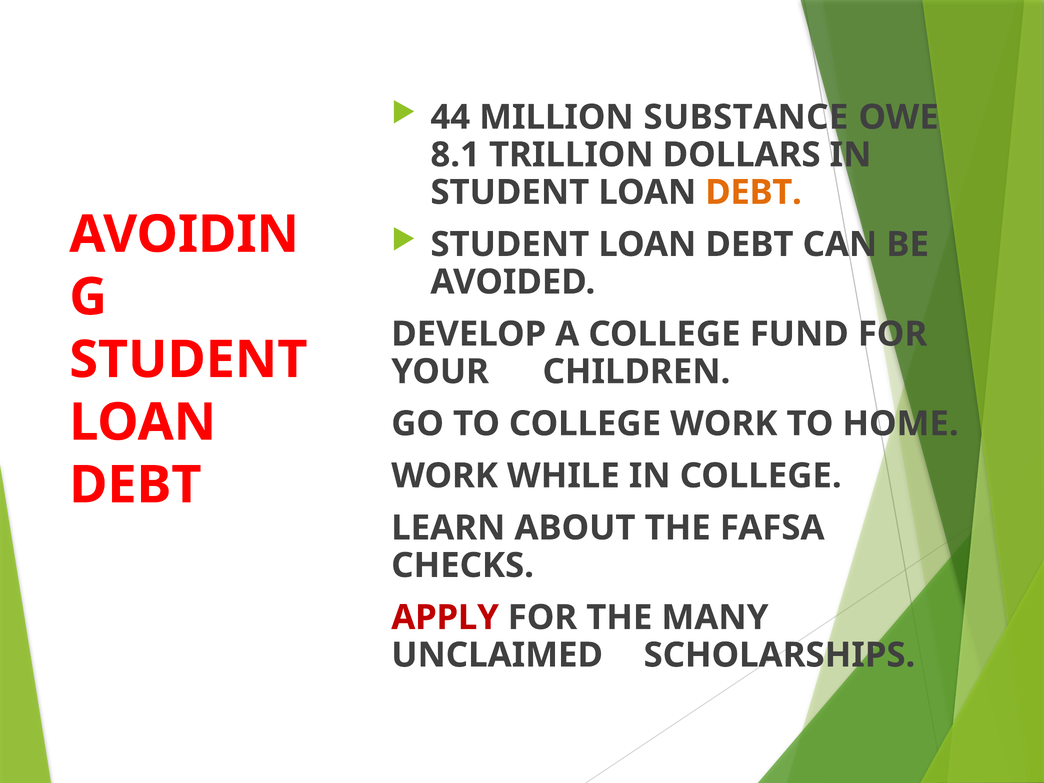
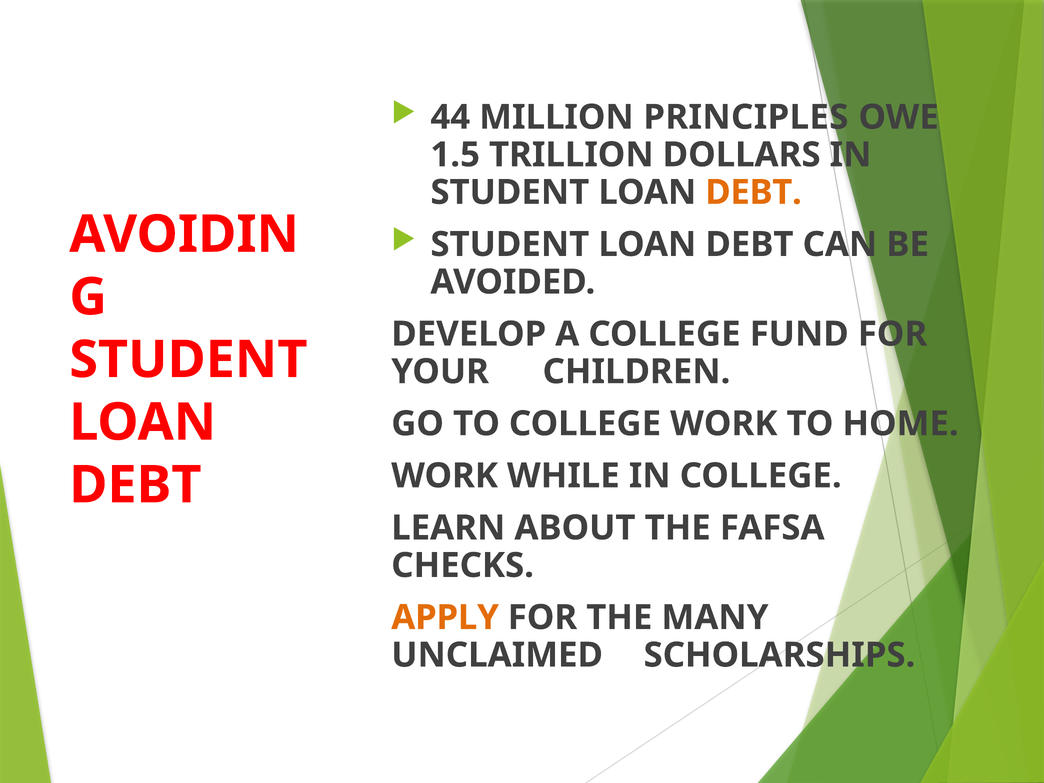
SUBSTANCE: SUBSTANCE -> PRINCIPLES
8.1: 8.1 -> 1.5
APPLY colour: red -> orange
